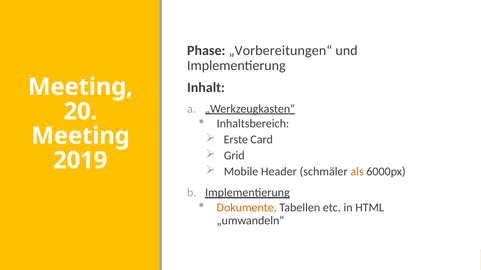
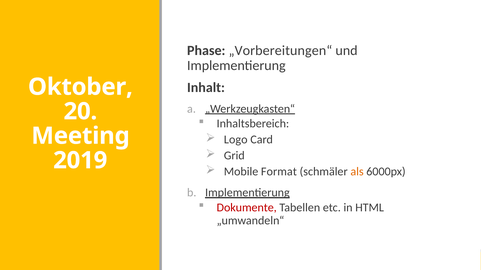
Meeting at (80, 87): Meeting -> Oktober
Erste: Erste -> Logo
Header: Header -> Format
Dokumente colour: orange -> red
